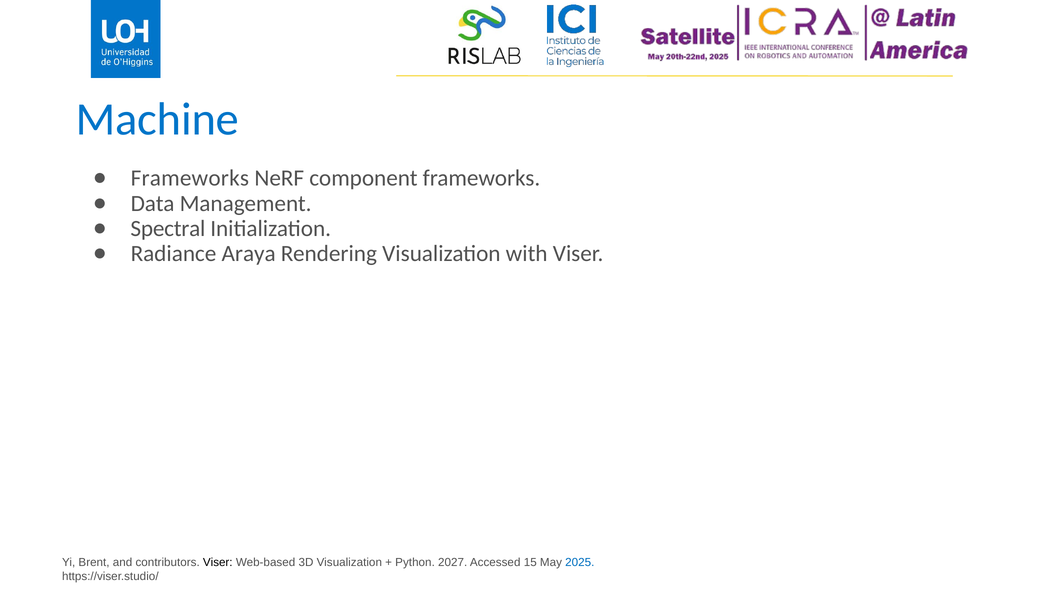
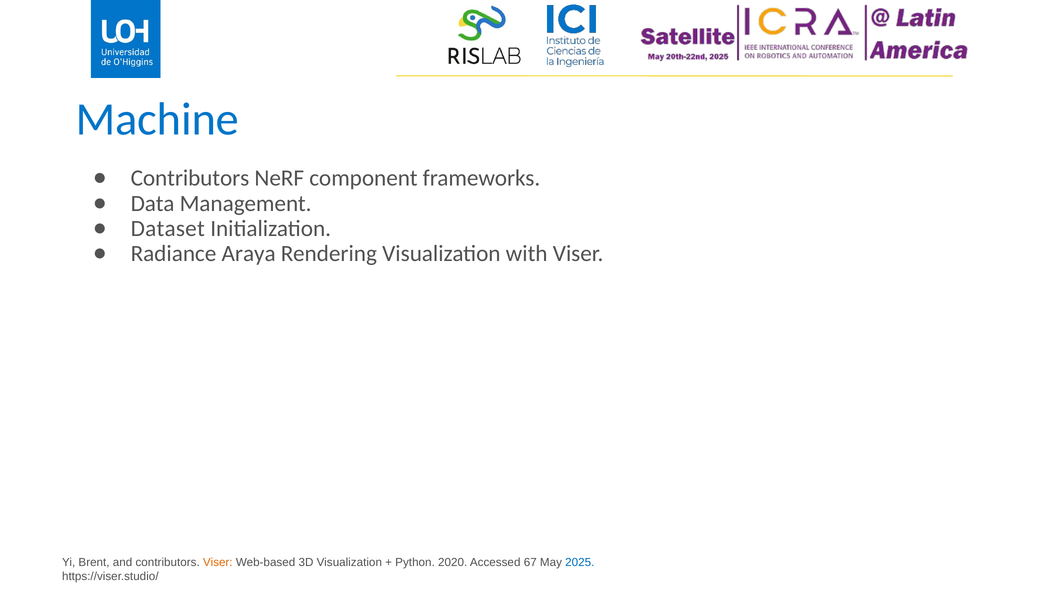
Frameworks at (190, 178): Frameworks -> Contributors
Spectral: Spectral -> Dataset
Viser at (218, 562) colour: black -> orange
2027: 2027 -> 2020
15: 15 -> 67
